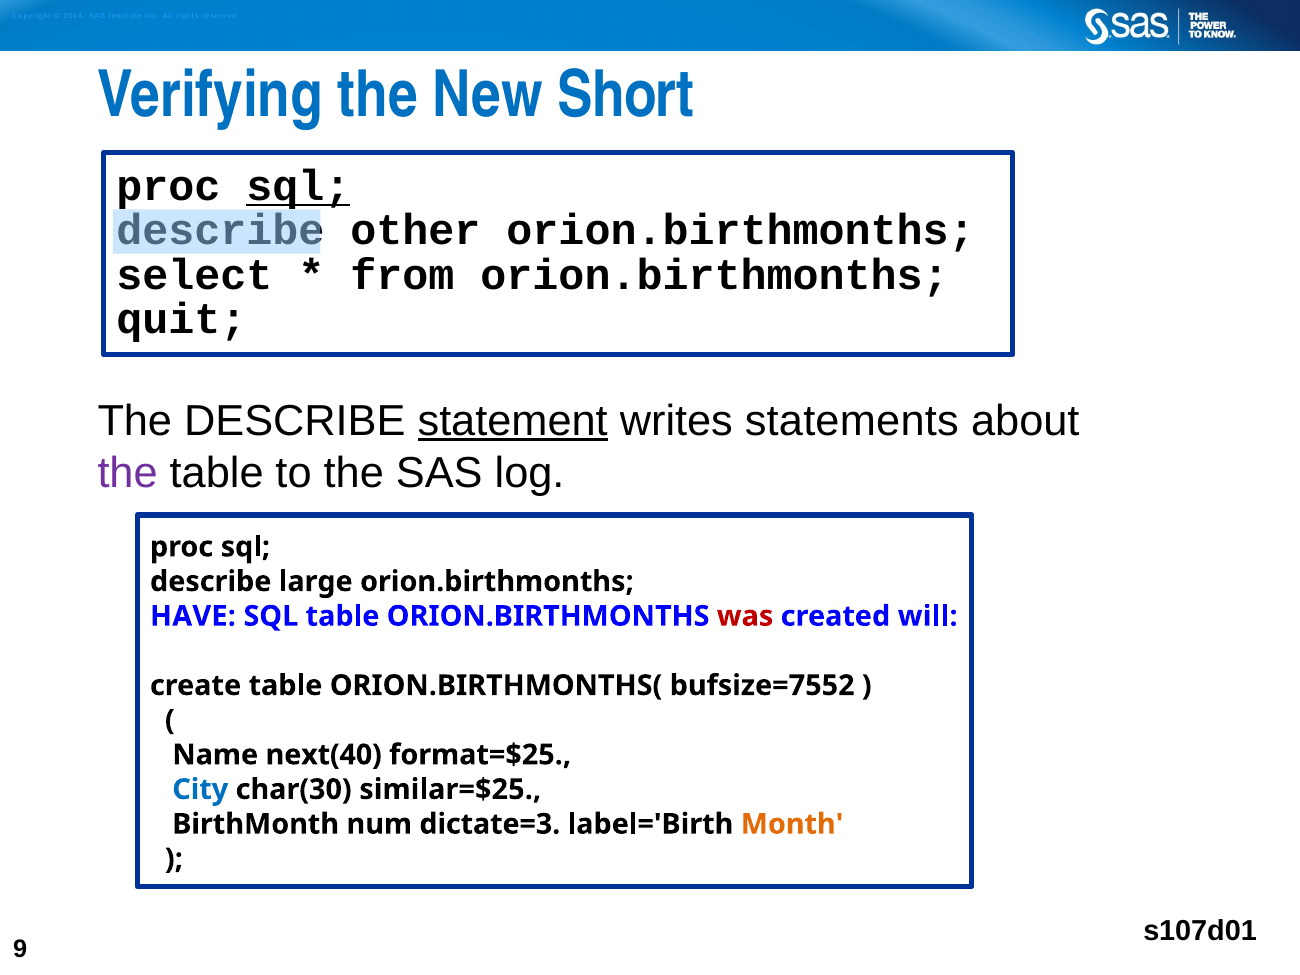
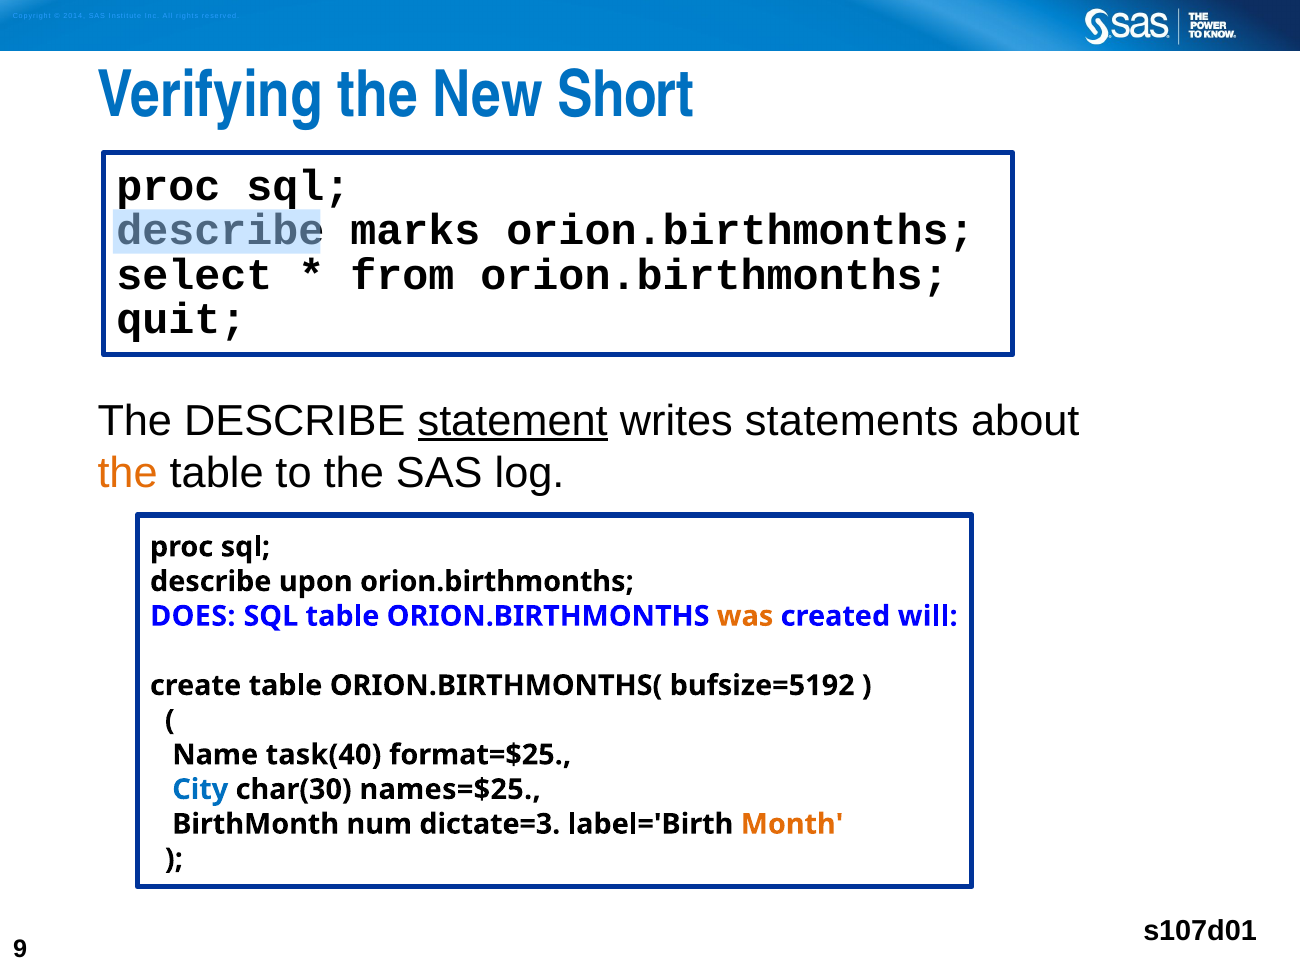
sql at (298, 186) underline: present -> none
other: other -> marks
the at (128, 473) colour: purple -> orange
large: large -> upon
HAVE: HAVE -> DOES
was colour: red -> orange
bufsize=7552: bufsize=7552 -> bufsize=5192
next(40: next(40 -> task(40
similar=$25: similar=$25 -> names=$25
